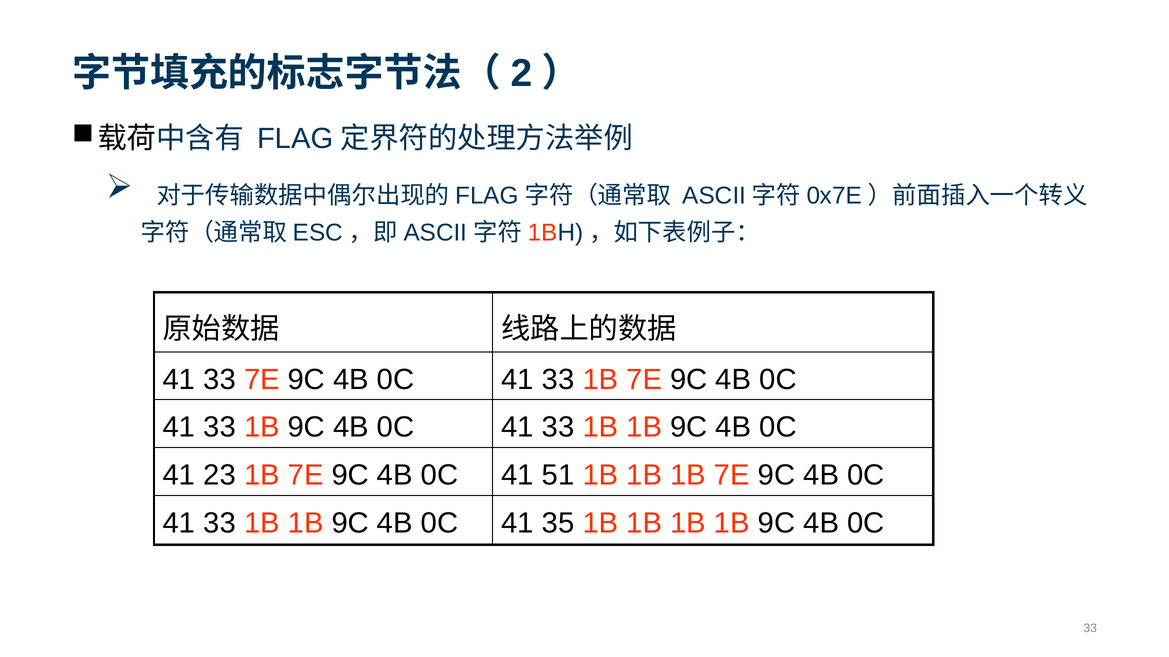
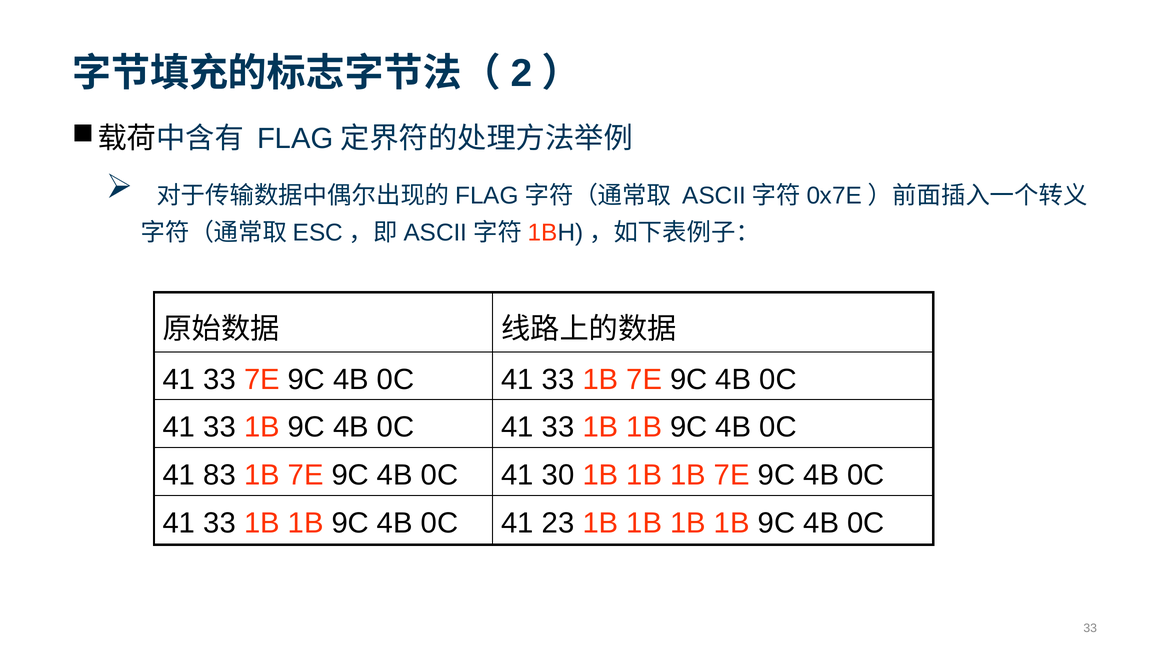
23: 23 -> 83
51: 51 -> 30
35: 35 -> 23
